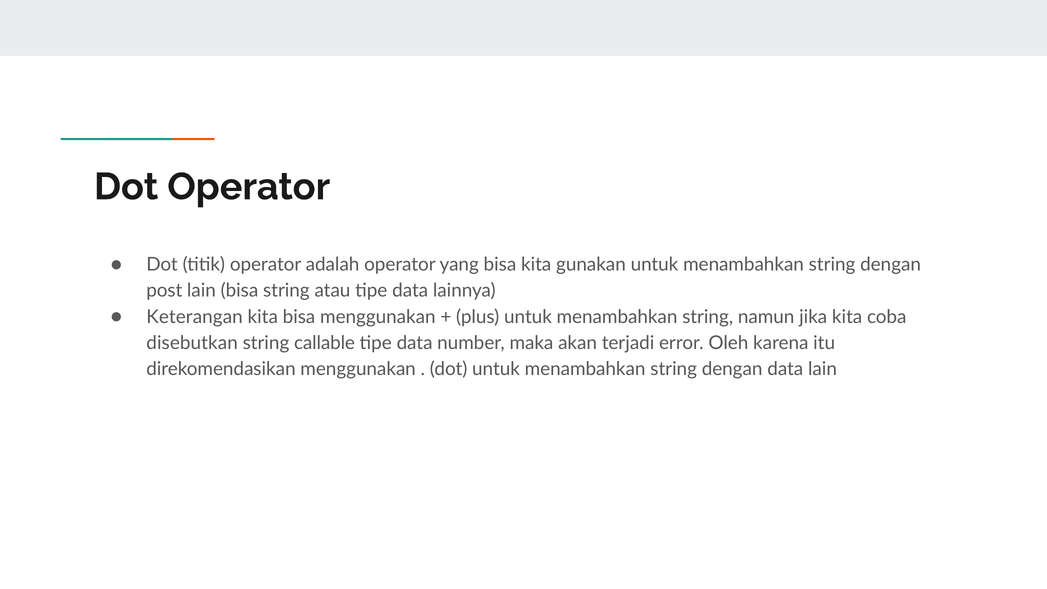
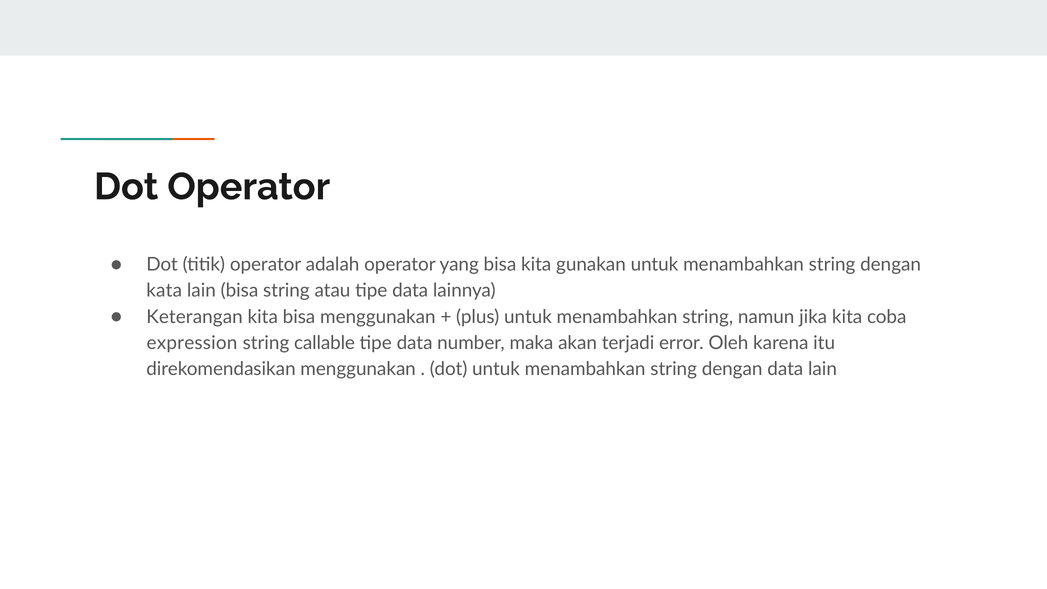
post: post -> kata
disebutkan: disebutkan -> expression
